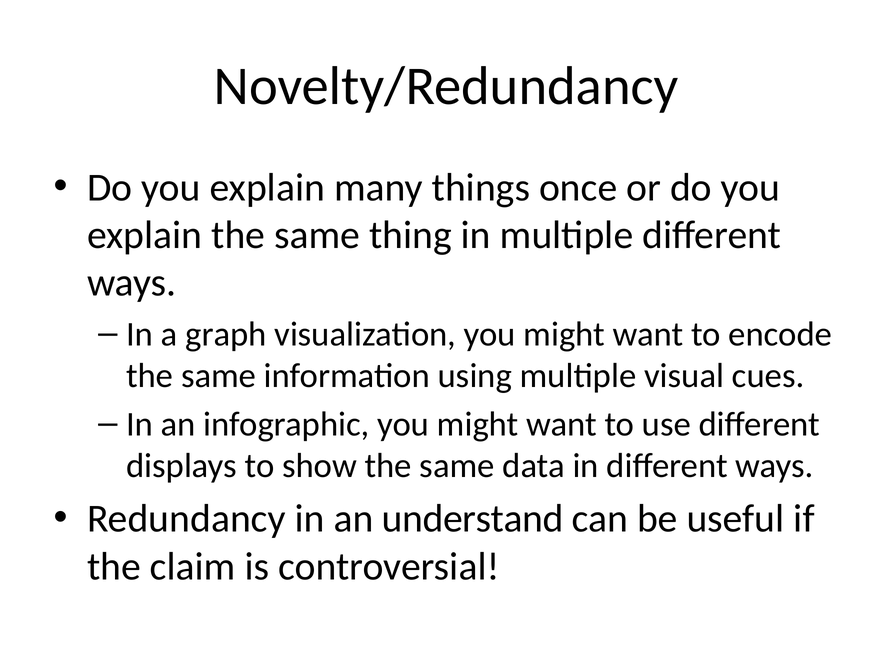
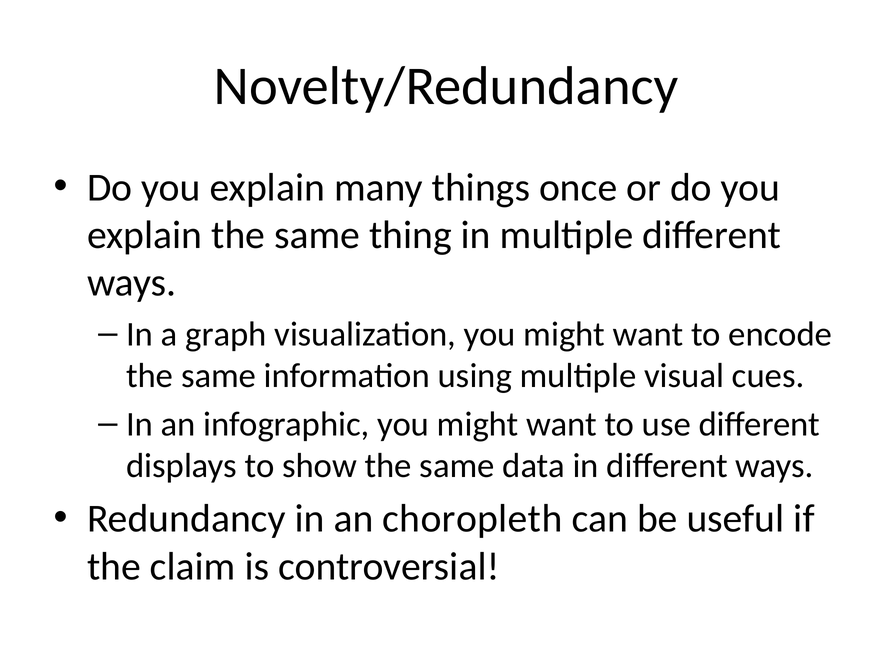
understand: understand -> choropleth
